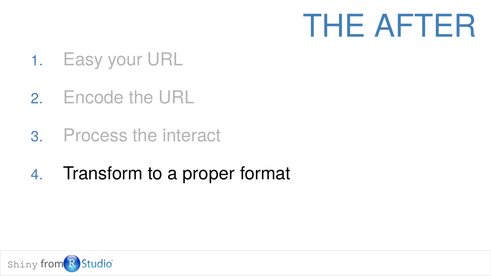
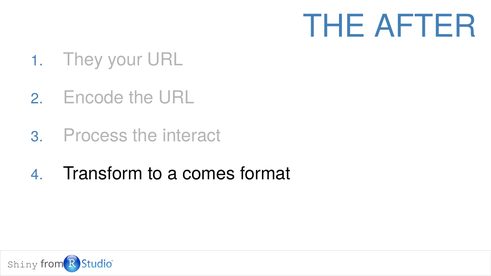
Easy: Easy -> They
proper: proper -> comes
